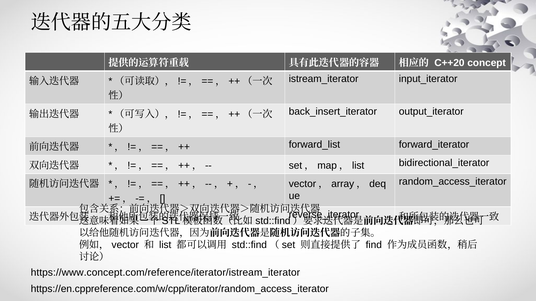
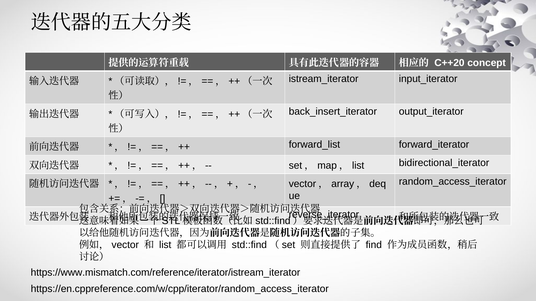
https://www.concept.com/reference/iterator/istream_iterator: https://www.concept.com/reference/iterator/istream_iterator -> https://www.mismatch.com/reference/iterator/istream_iterator
